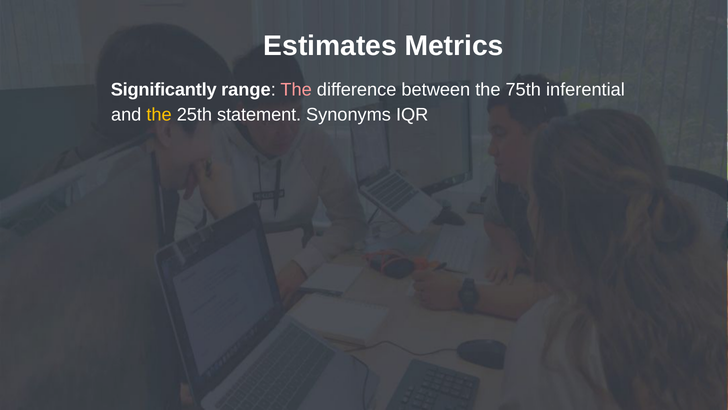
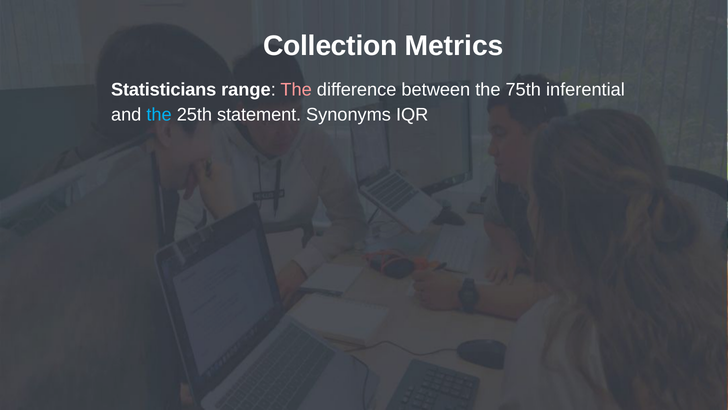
Estimates: Estimates -> Collection
Significantly: Significantly -> Statisticians
the at (159, 115) colour: yellow -> light blue
